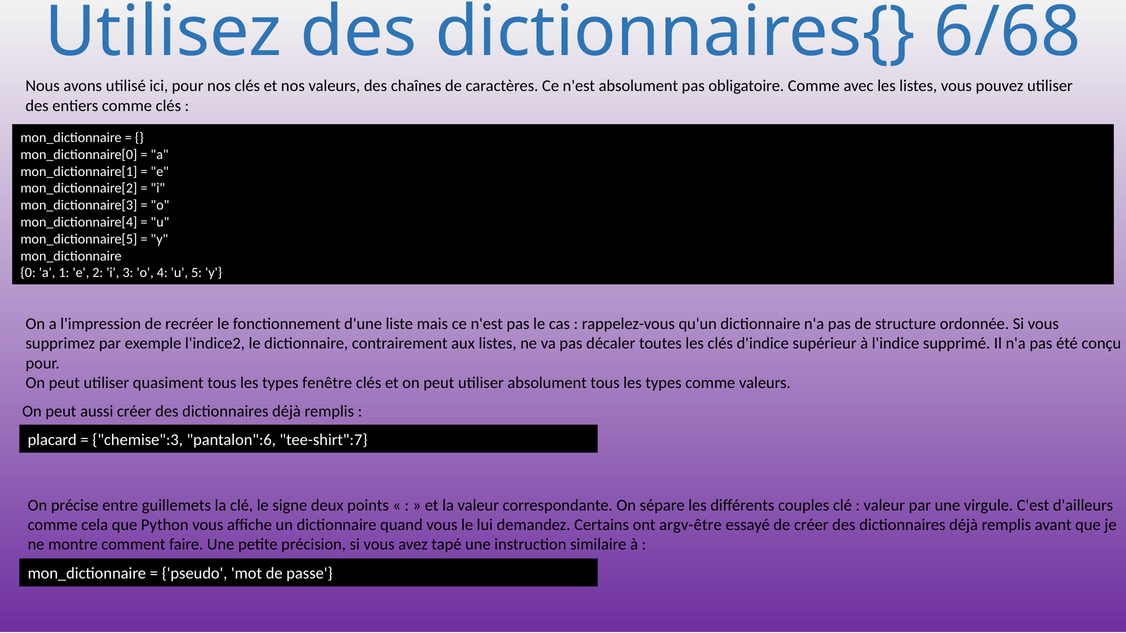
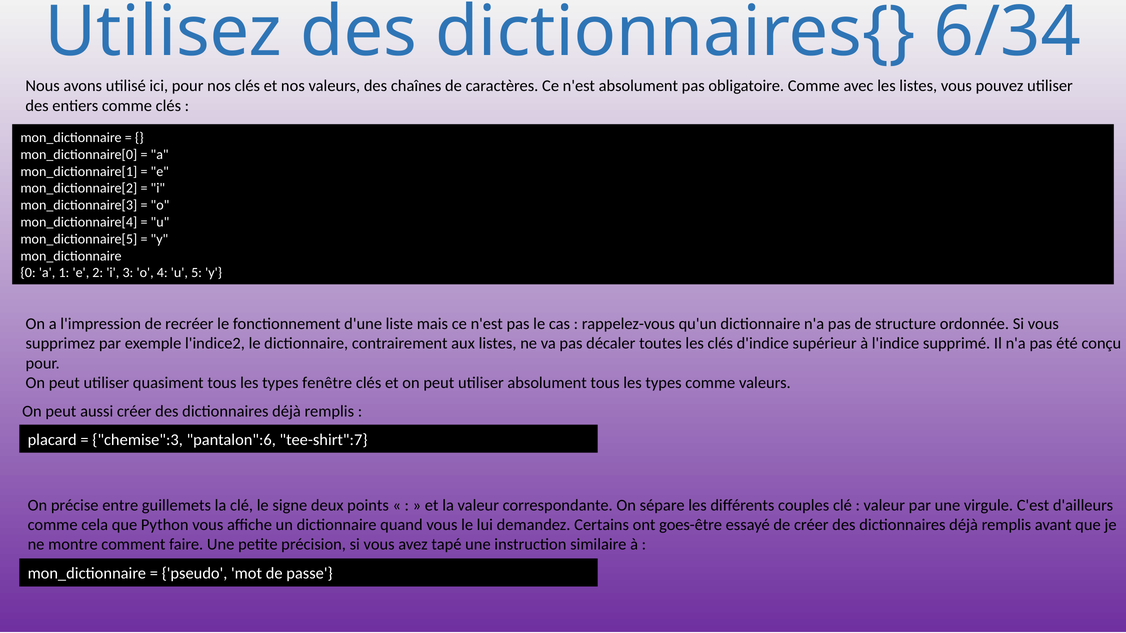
6/68: 6/68 -> 6/34
argv-être: argv-être -> goes-être
